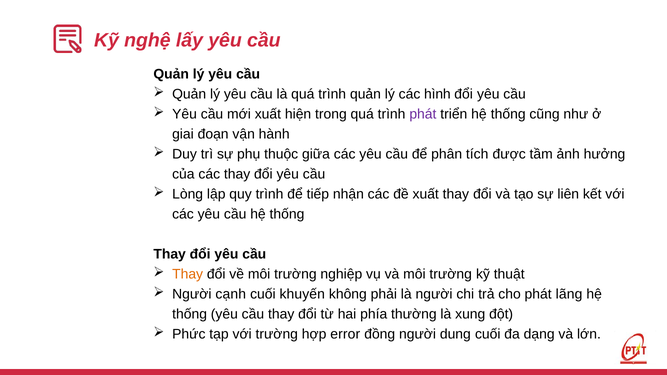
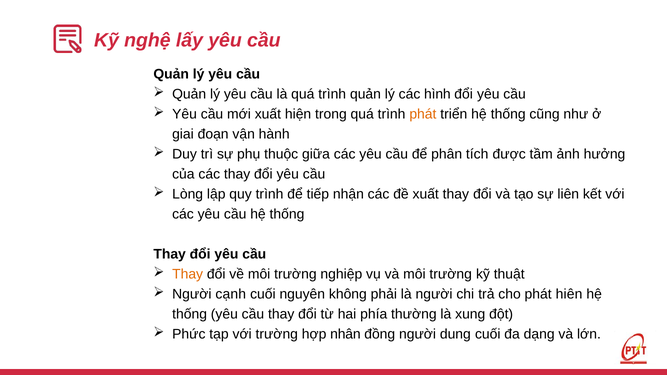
phát at (423, 114) colour: purple -> orange
khuyến: khuyến -> nguyên
lãng: lãng -> hiên
error: error -> nhân
